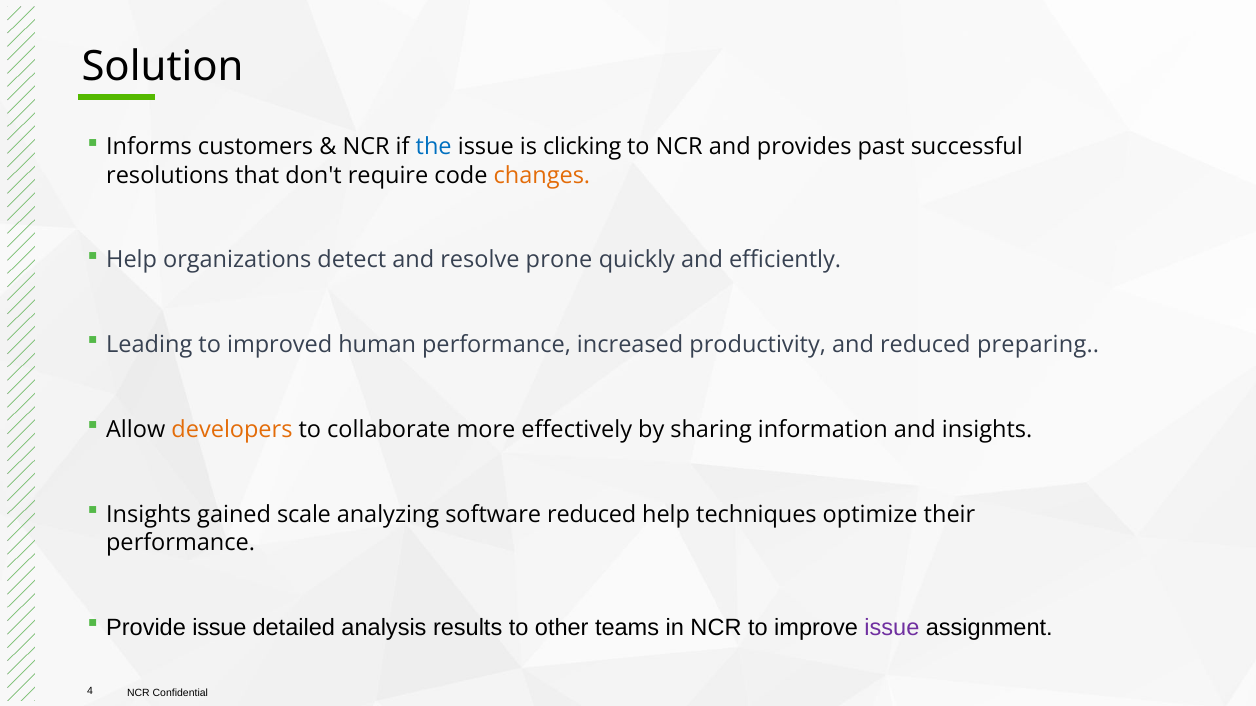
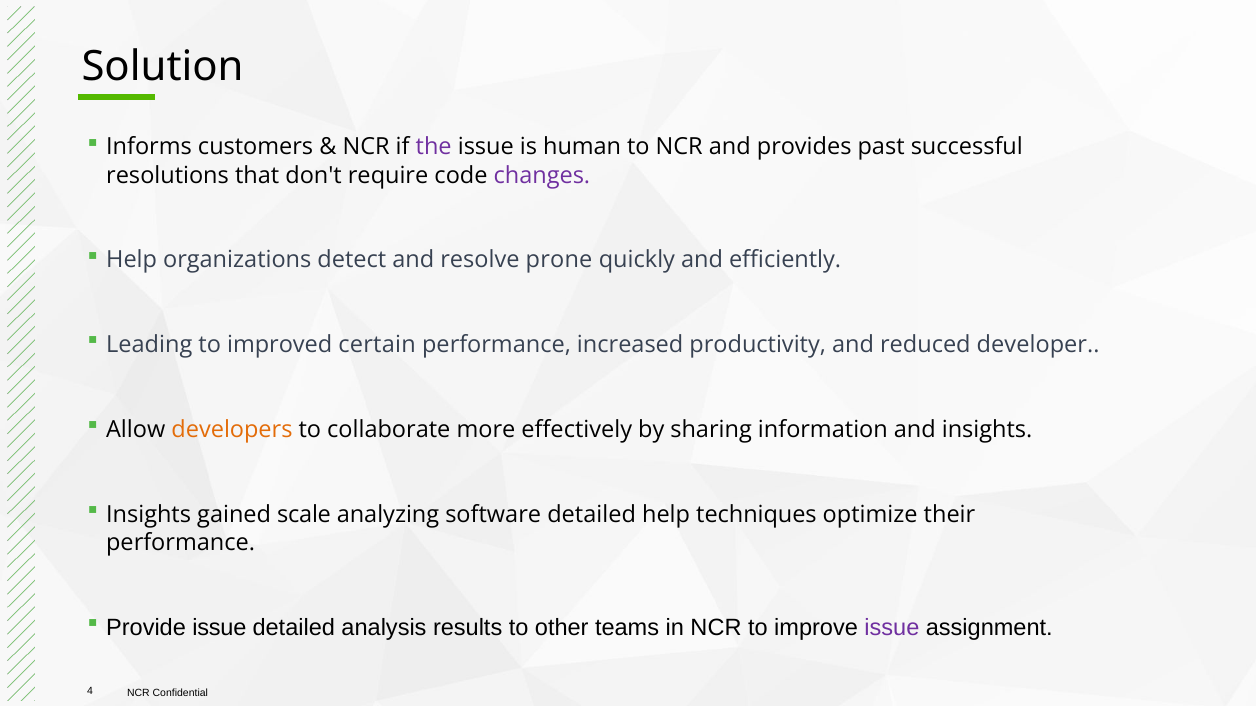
the colour: blue -> purple
clicking: clicking -> human
changes colour: orange -> purple
human: human -> certain
preparing: preparing -> developer
software reduced: reduced -> detailed
